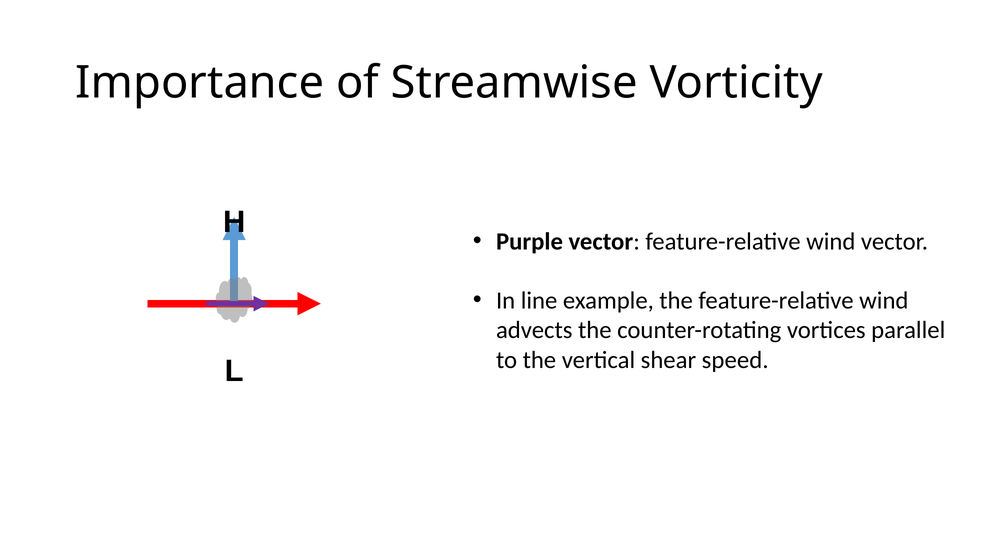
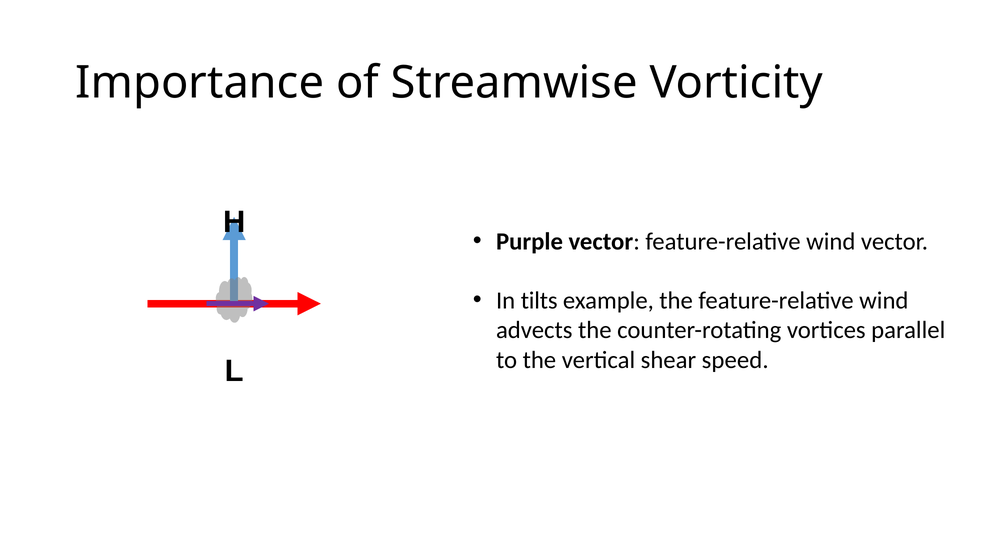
line: line -> tilts
